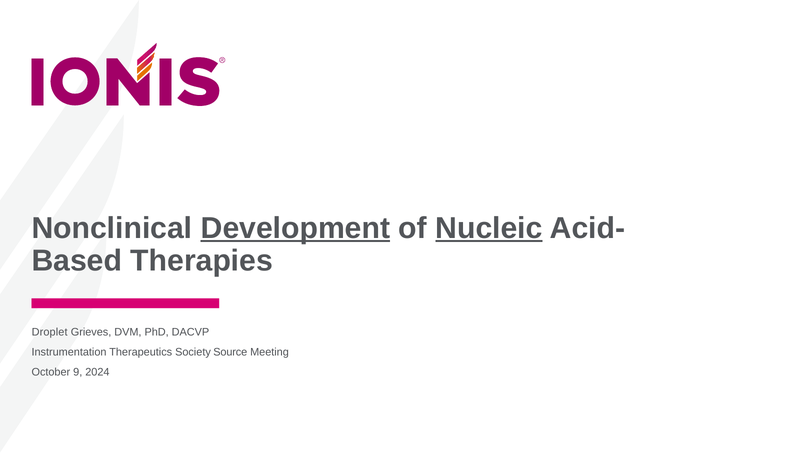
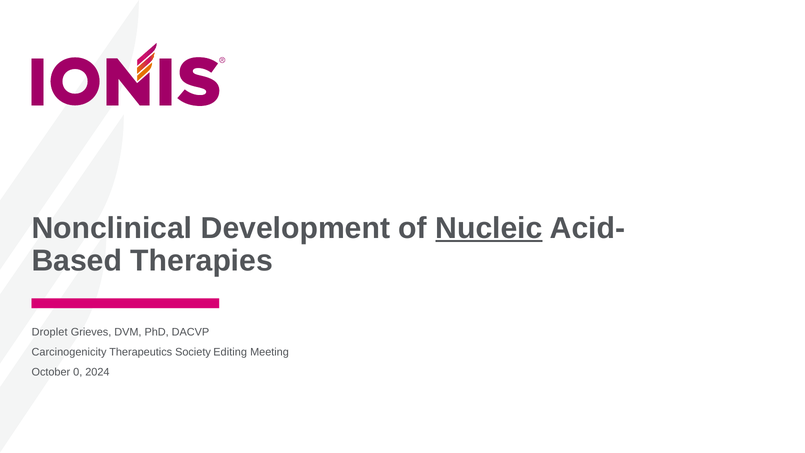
Development underline: present -> none
Instrumentation: Instrumentation -> Carcinogenicity
Source: Source -> Editing
9: 9 -> 0
